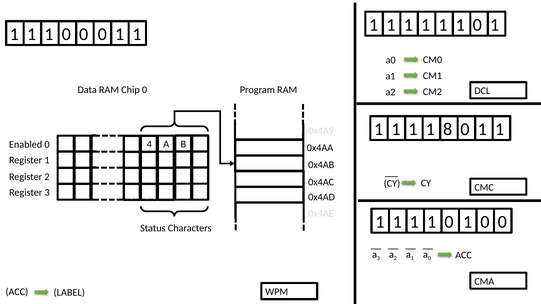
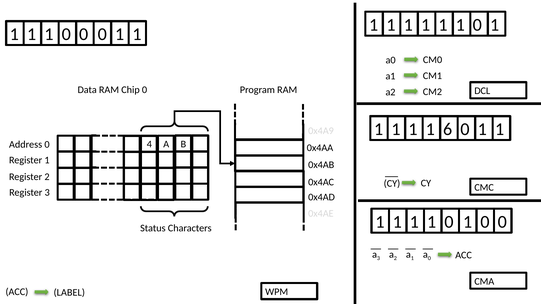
8: 8 -> 6
Enabled: Enabled -> Address
